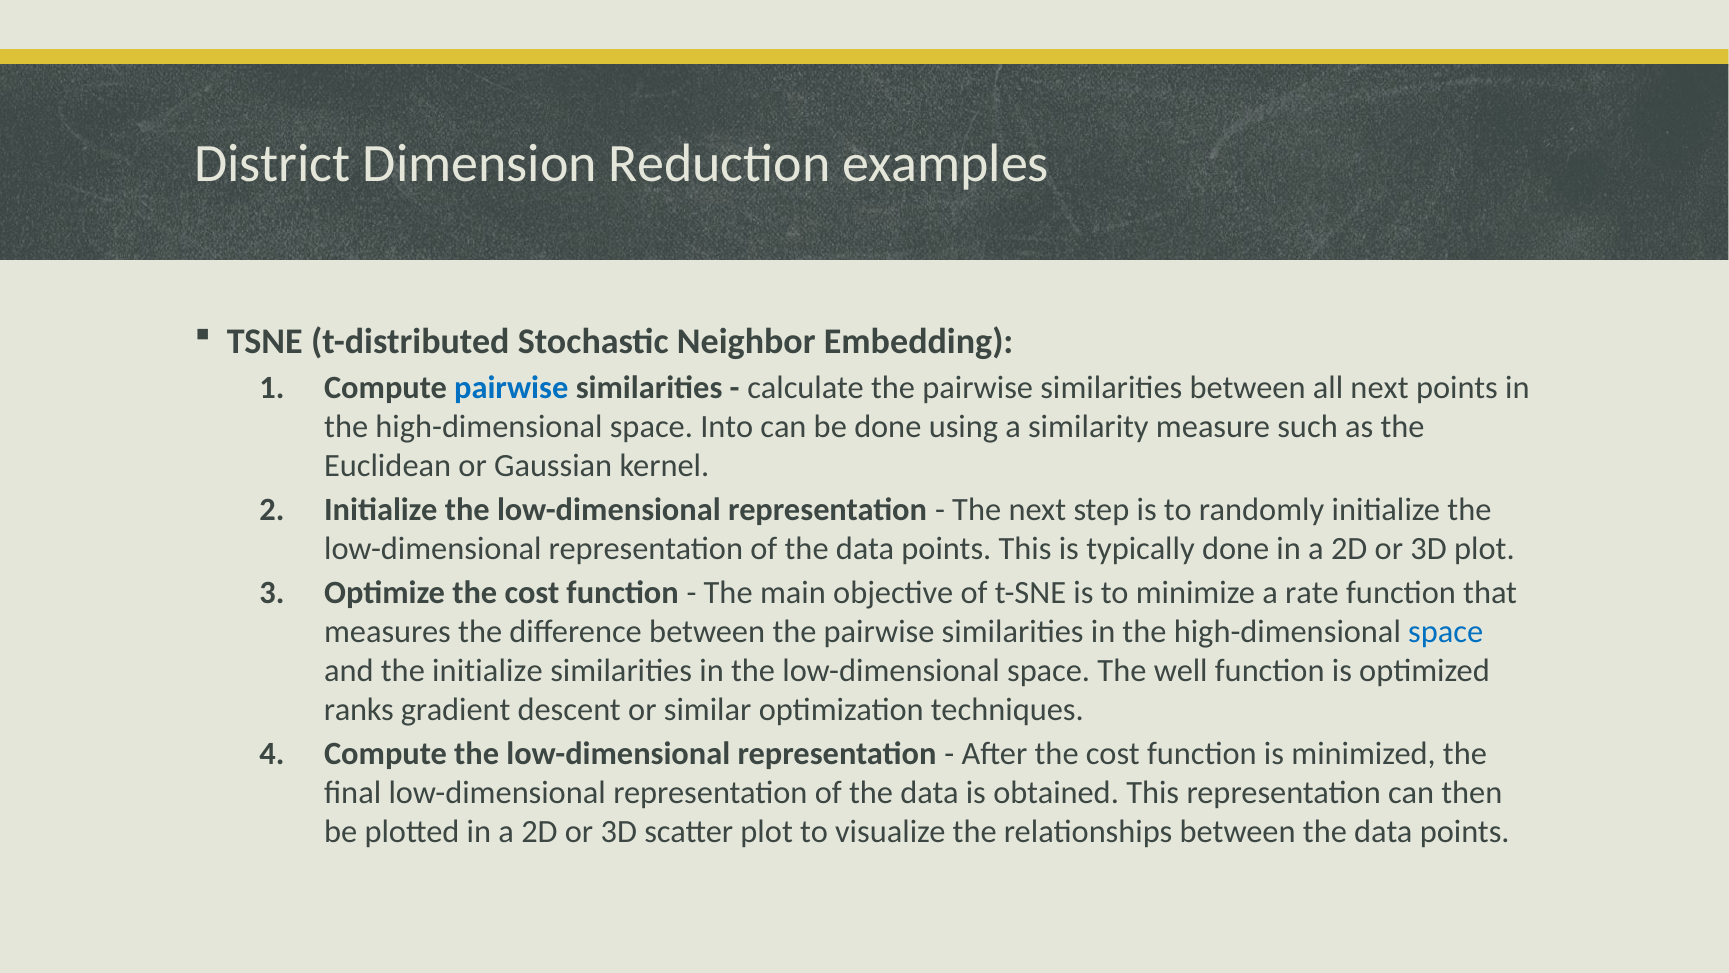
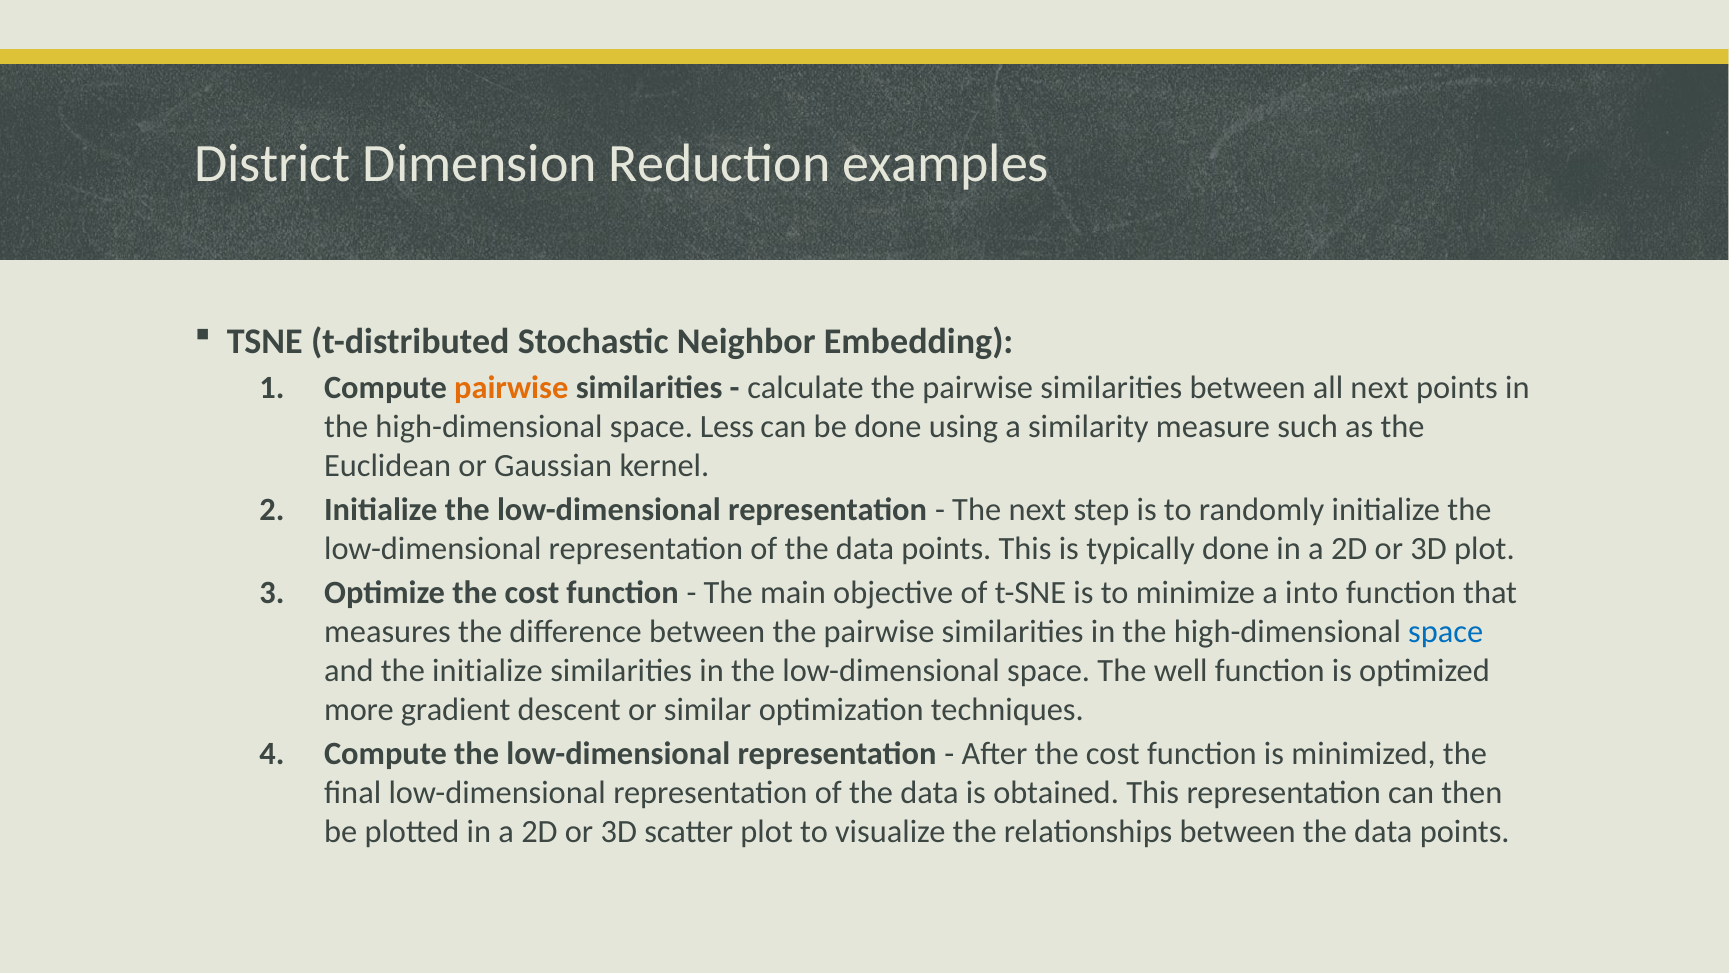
pairwise at (511, 388) colour: blue -> orange
Into: Into -> Less
rate: rate -> into
ranks: ranks -> more
